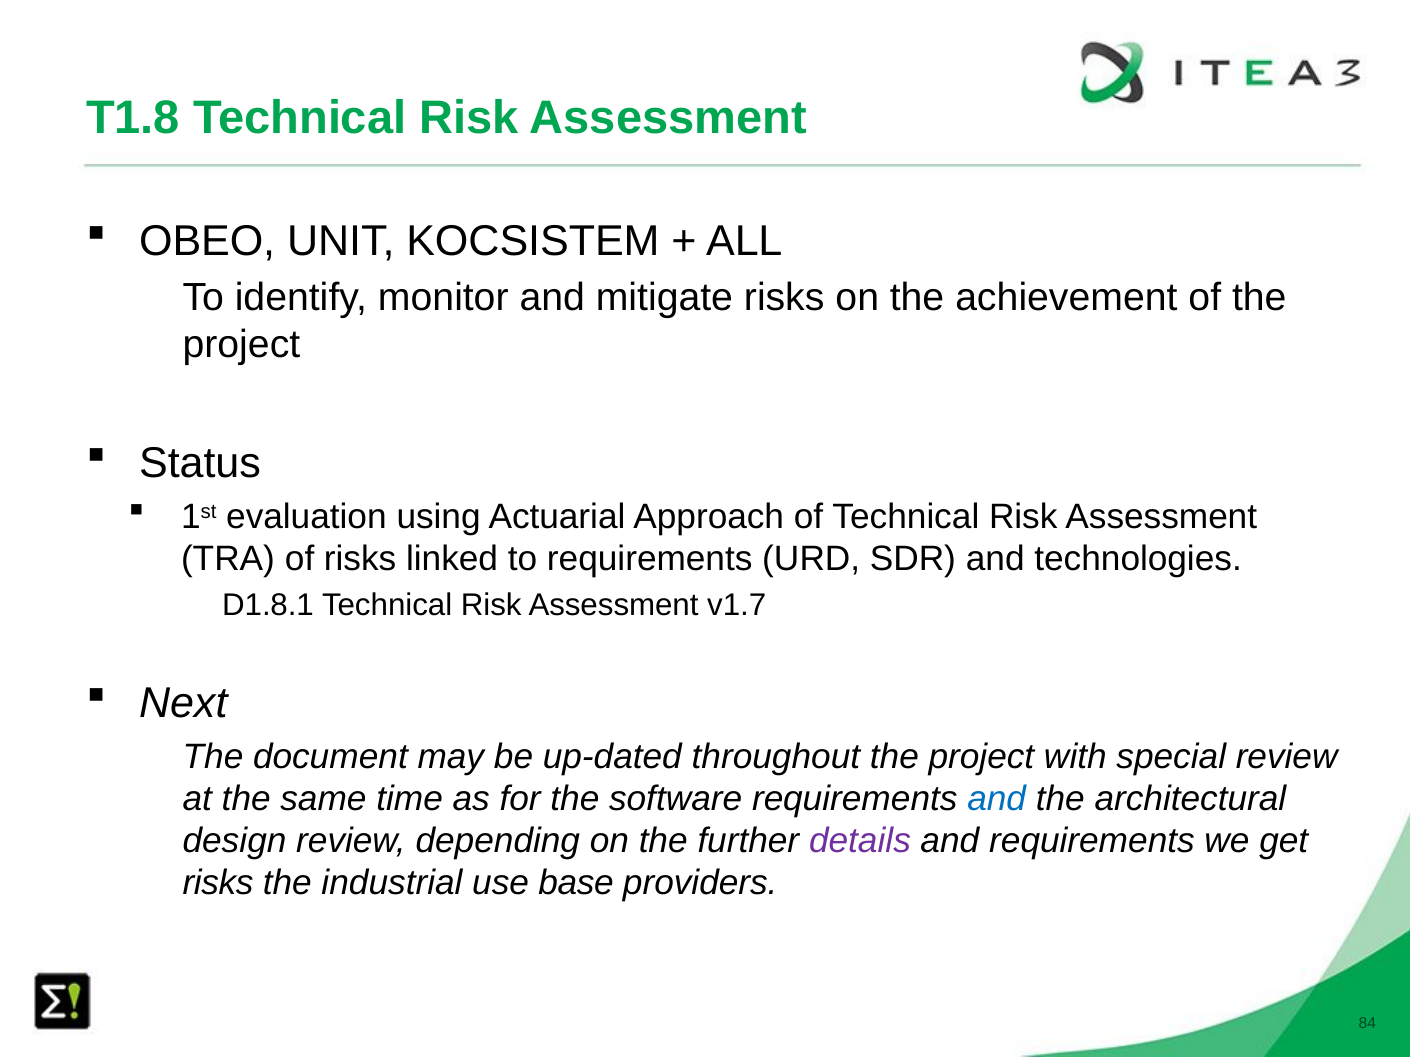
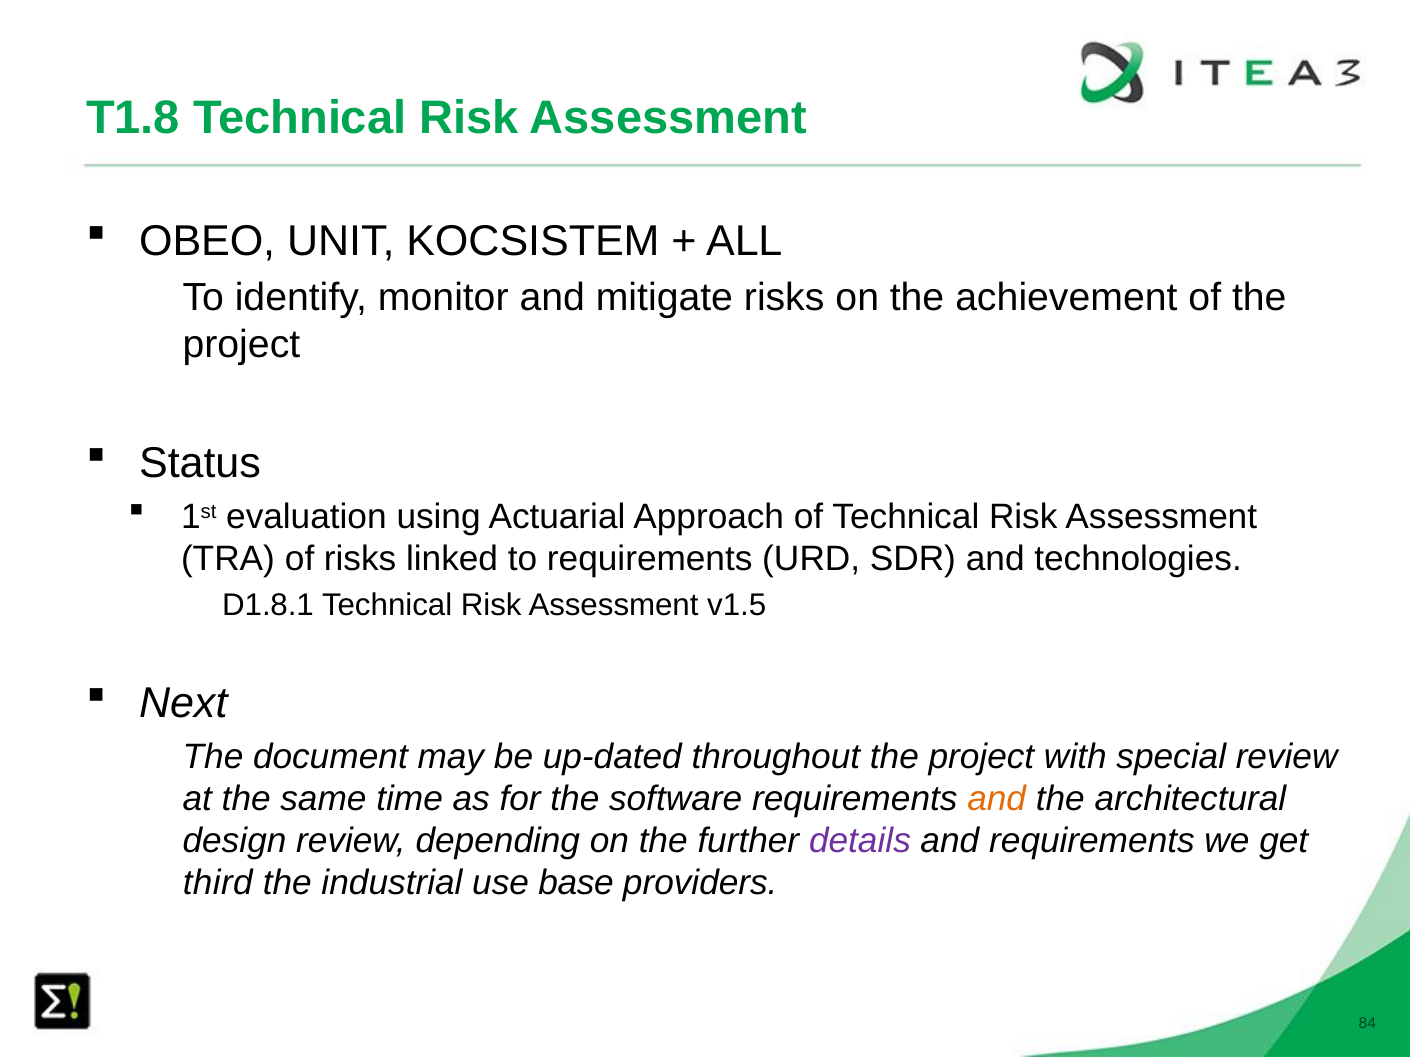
v1.7: v1.7 -> v1.5
and at (997, 799) colour: blue -> orange
risks at (218, 884): risks -> third
